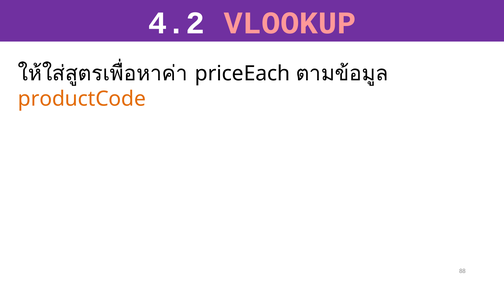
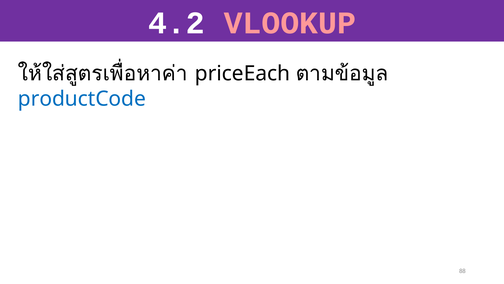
productCode colour: orange -> blue
